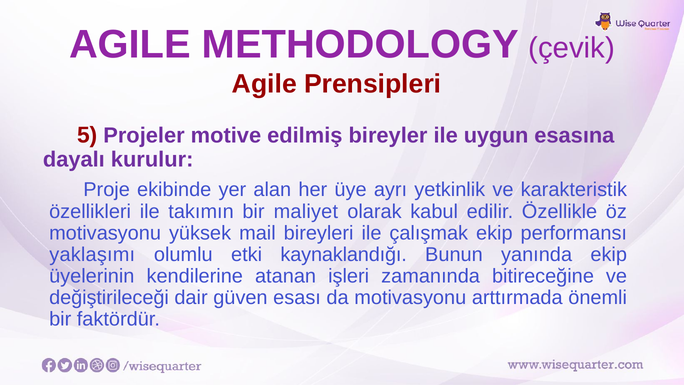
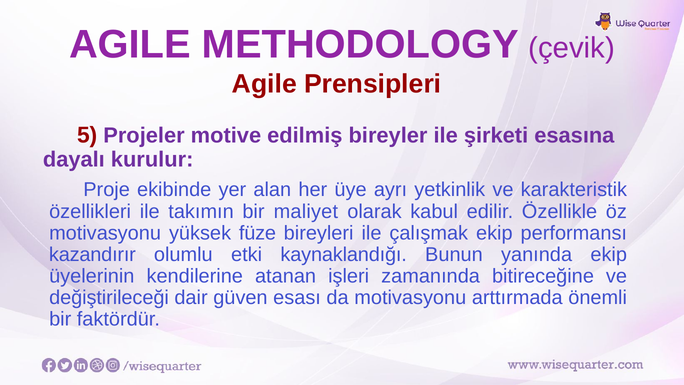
uygun: uygun -> şirketi
mail: mail -> füze
yaklaşımı: yaklaşımı -> kazandırır
